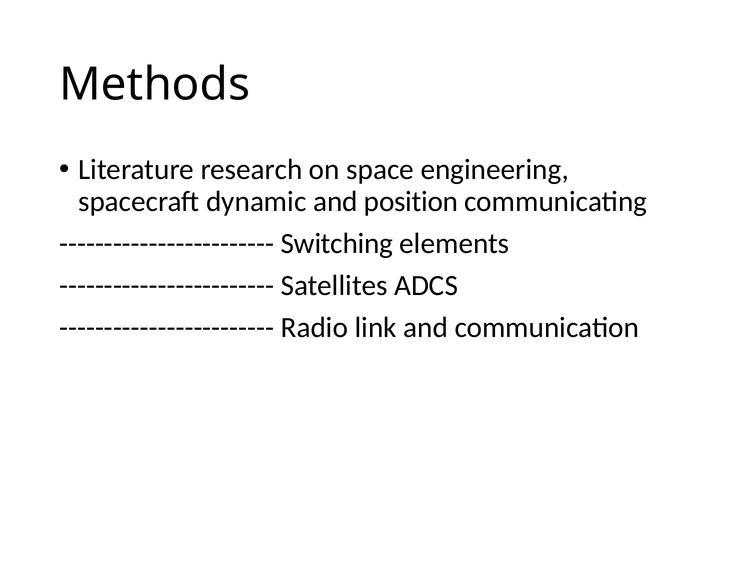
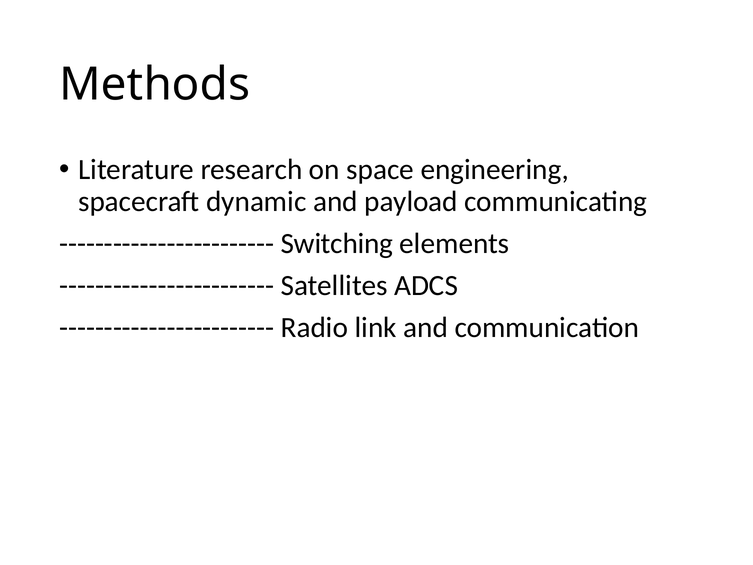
position: position -> payload
